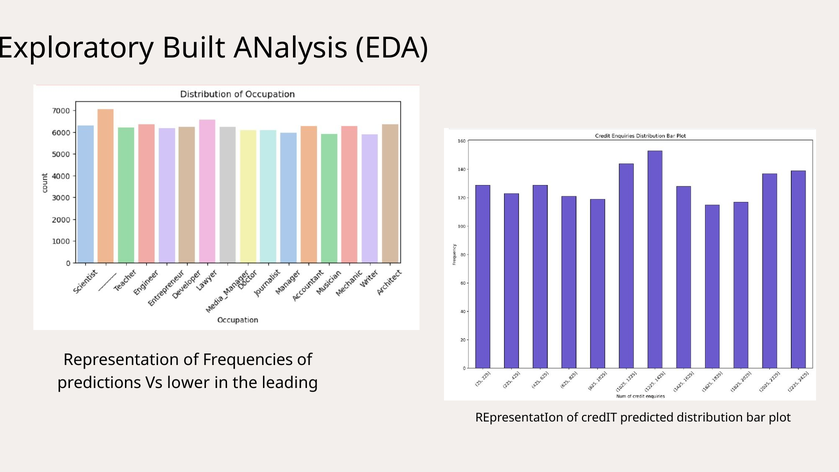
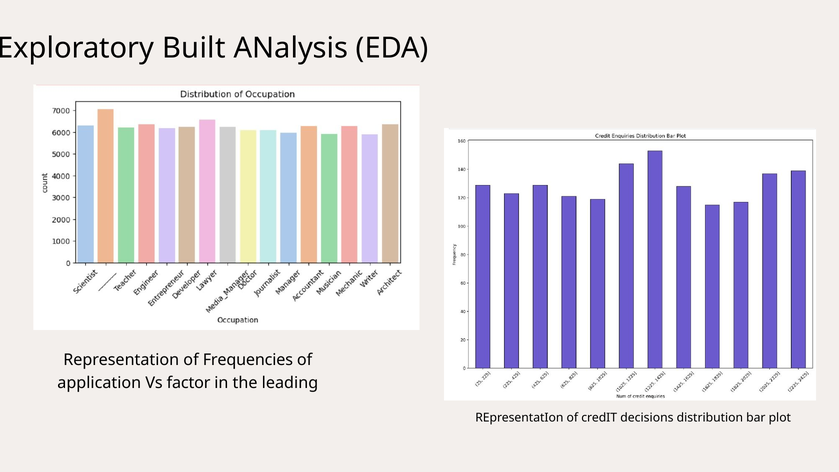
predictions: predictions -> application
lower: lower -> factor
predicted: predicted -> decisions
